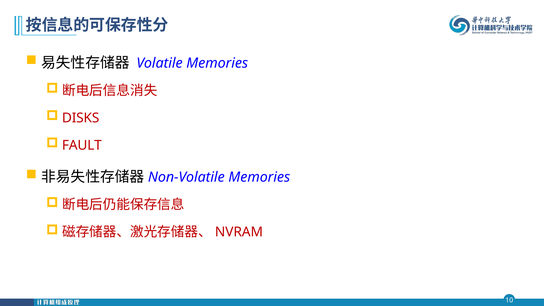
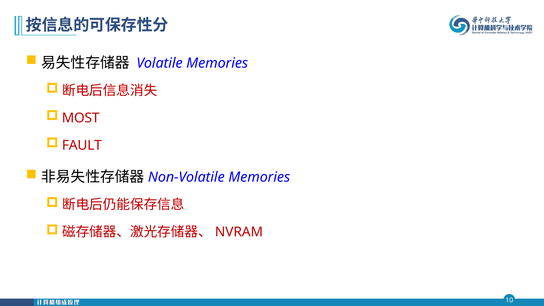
DISKS: DISKS -> MOST
